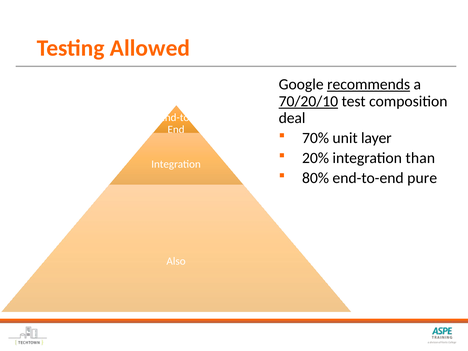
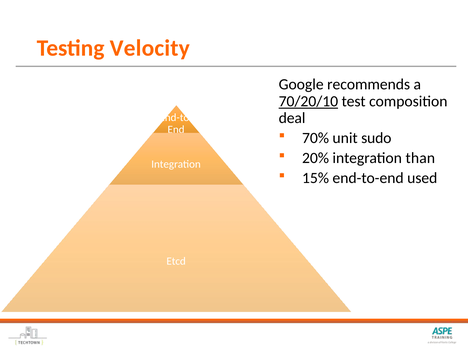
Allowed: Allowed -> Velocity
recommends underline: present -> none
layer: layer -> sudo
80%: 80% -> 15%
pure: pure -> used
Also: Also -> Etcd
